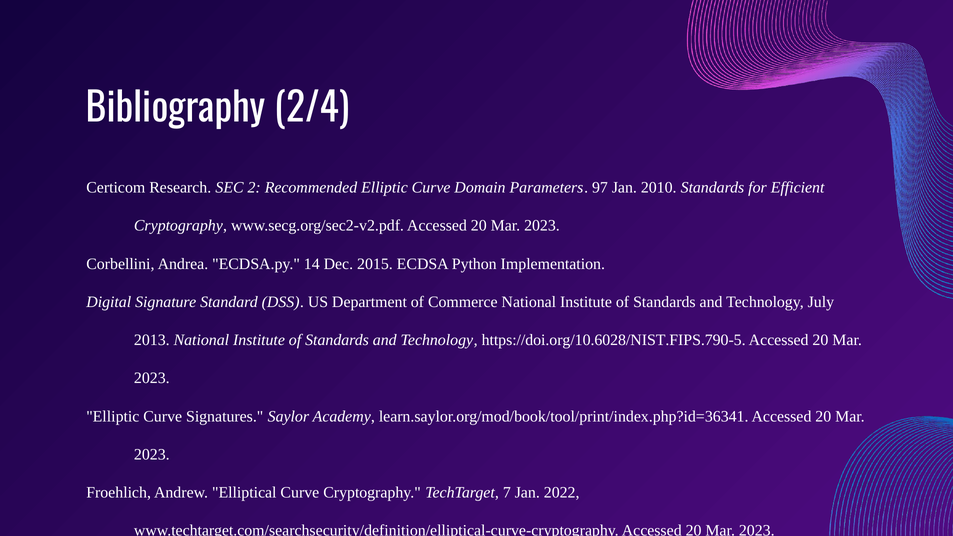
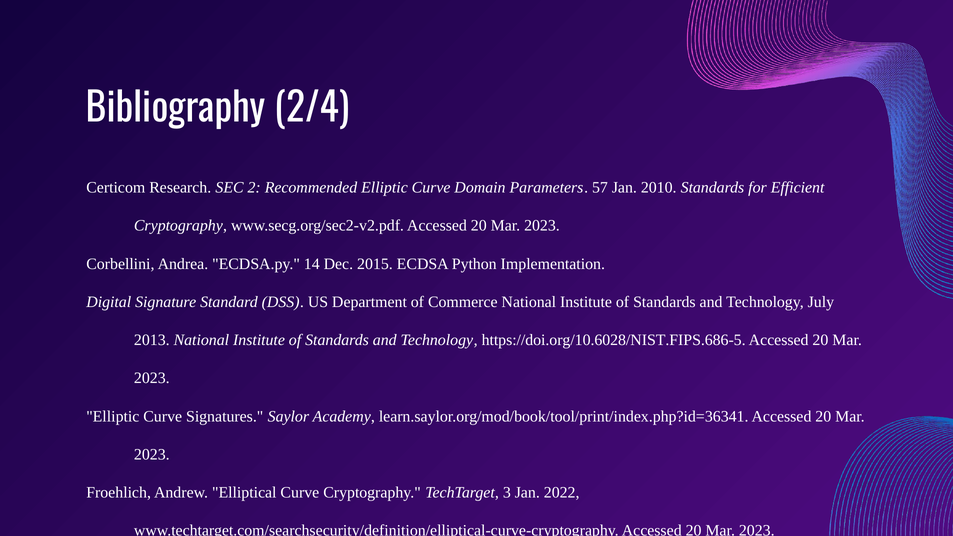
97: 97 -> 57
https://doi.org/10.6028/NIST.FIPS.790-5: https://doi.org/10.6028/NIST.FIPS.790-5 -> https://doi.org/10.6028/NIST.FIPS.686-5
7: 7 -> 3
